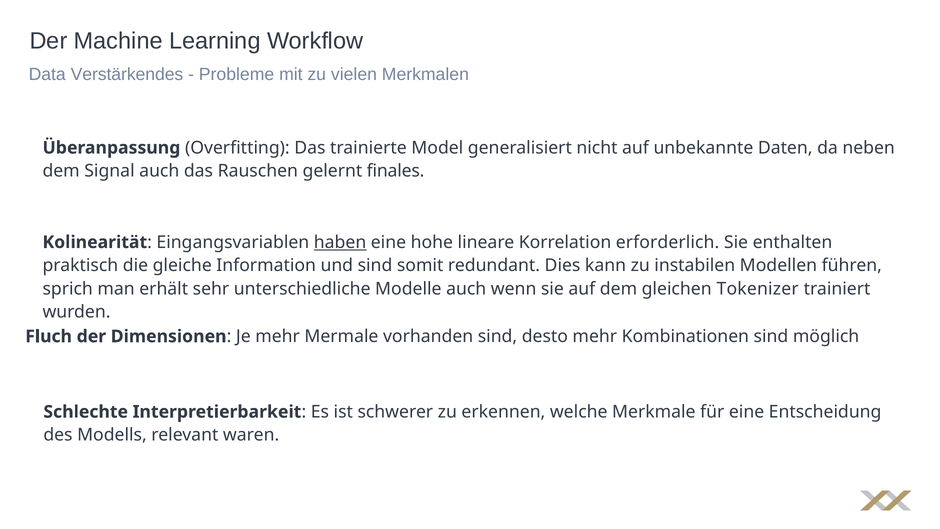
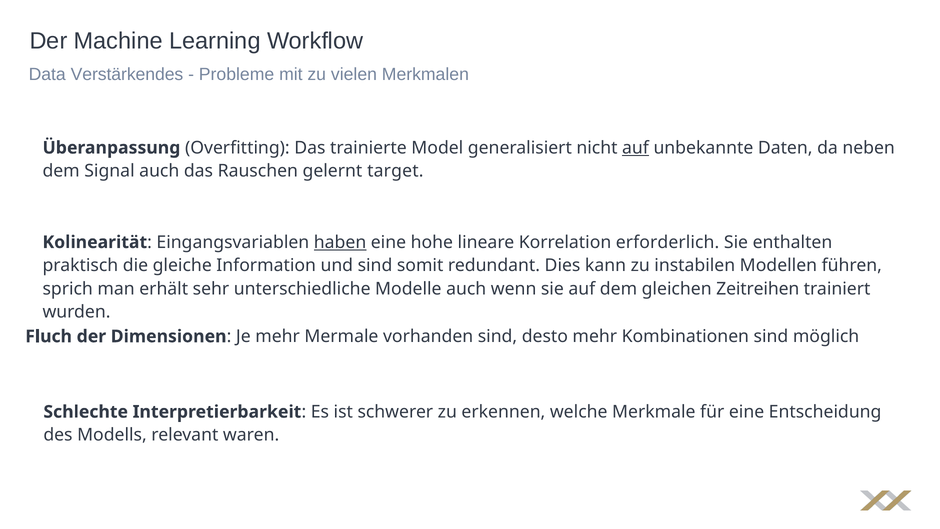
auf at (636, 148) underline: none -> present
finales: finales -> target
Tokenizer: Tokenizer -> Zeitreihen
